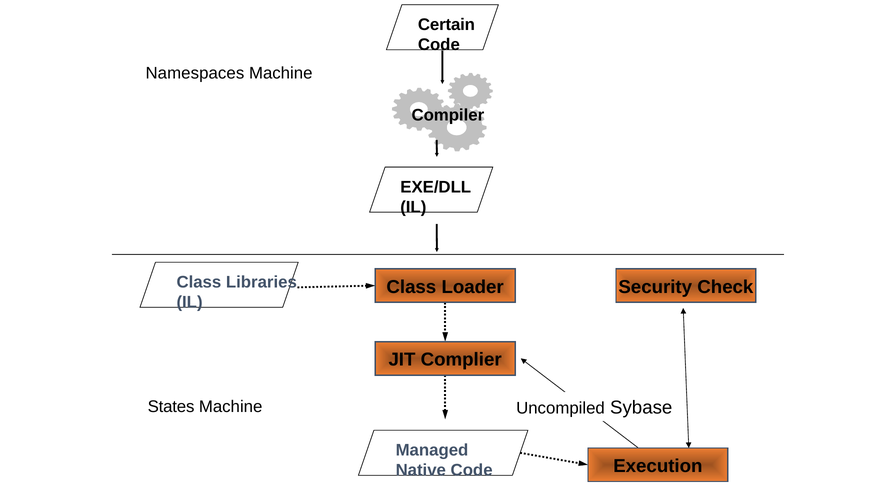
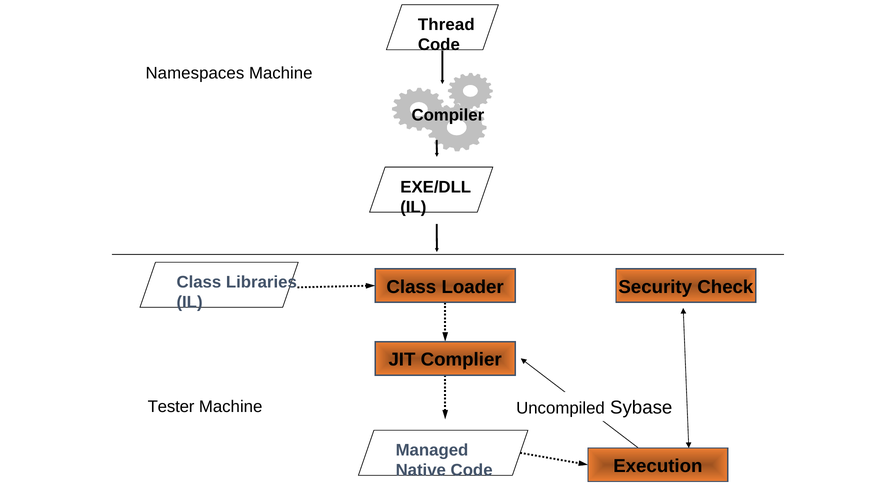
Certain: Certain -> Thread
States: States -> Tester
